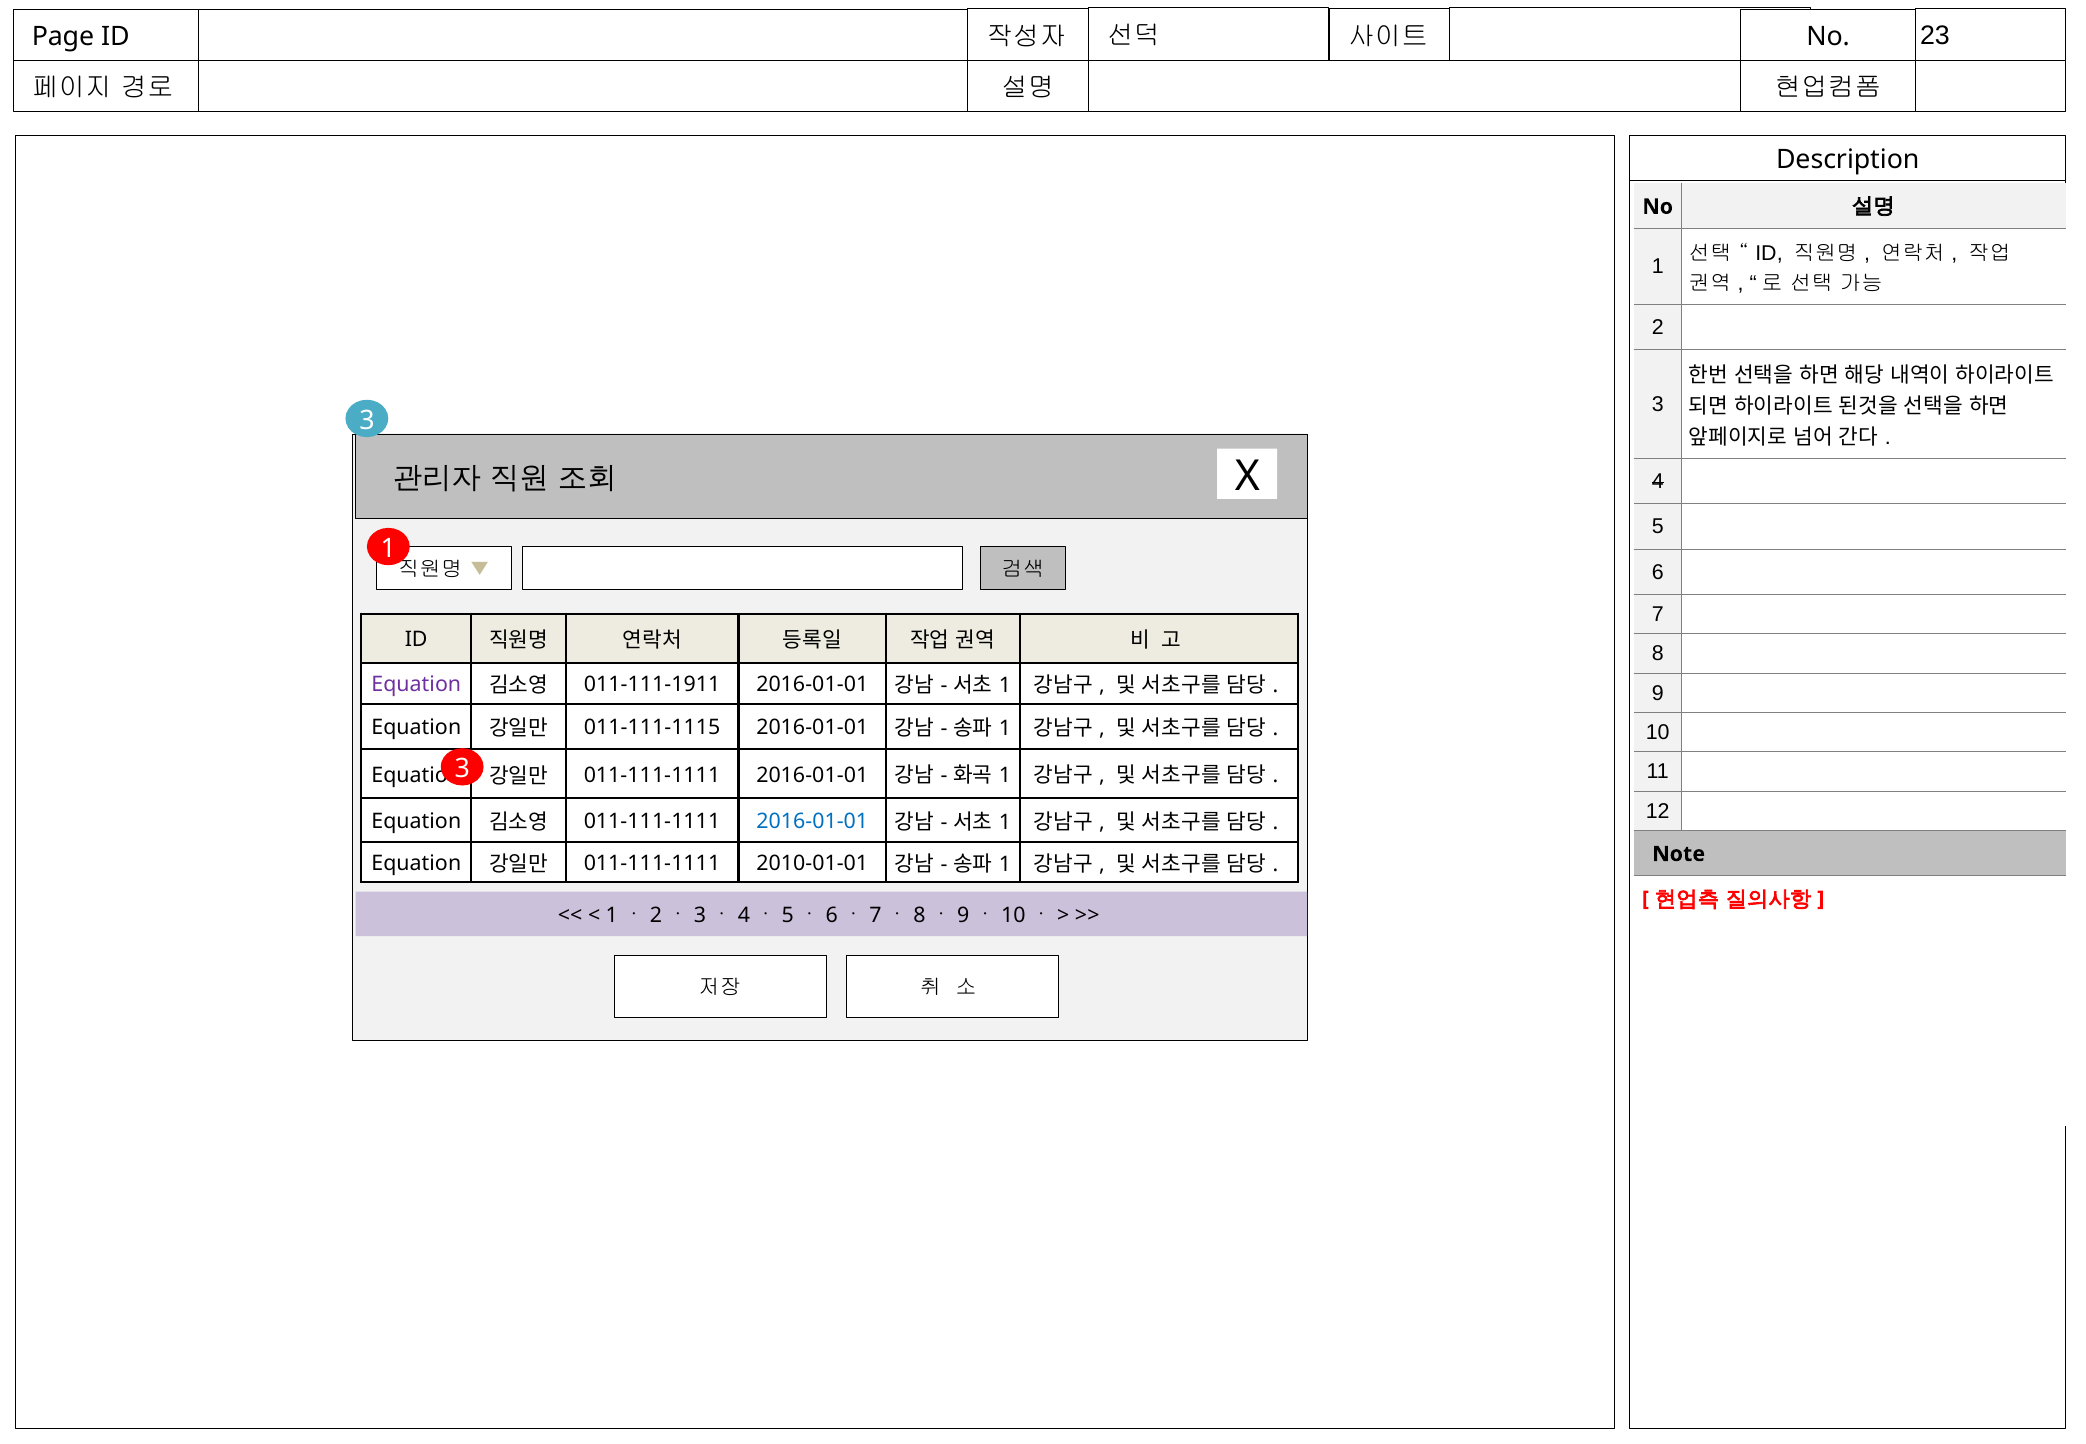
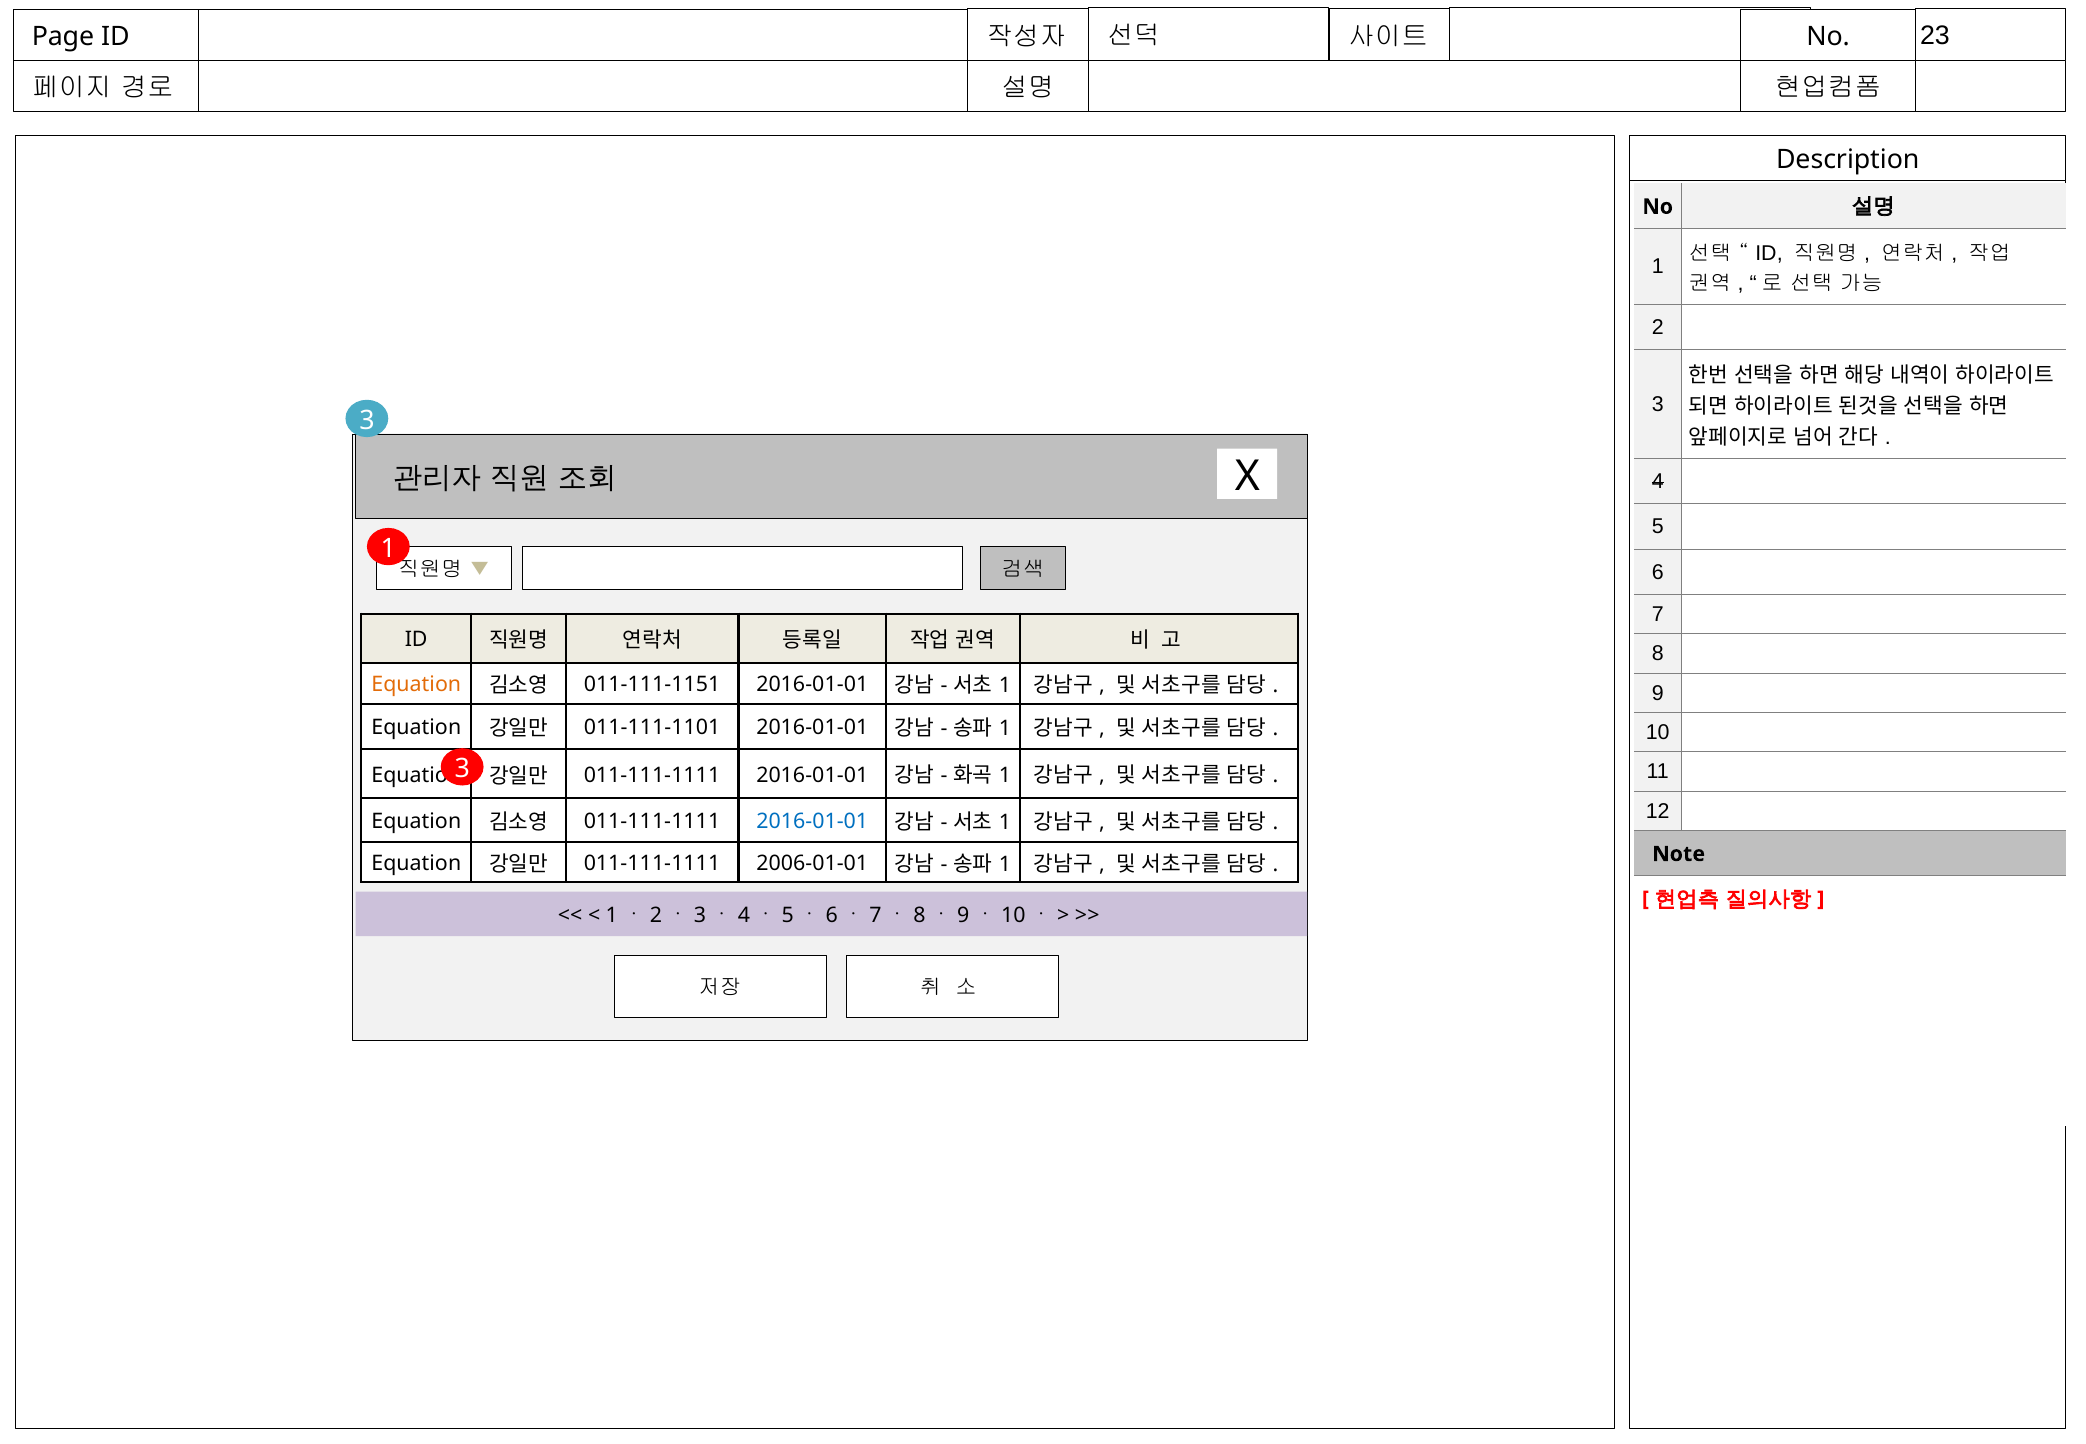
Equation at (416, 685) colour: purple -> orange
011-111-1911: 011-111-1911 -> 011-111-1151
011-111-1115: 011-111-1115 -> 011-111-1101
2010-01-01: 2010-01-01 -> 2006-01-01
